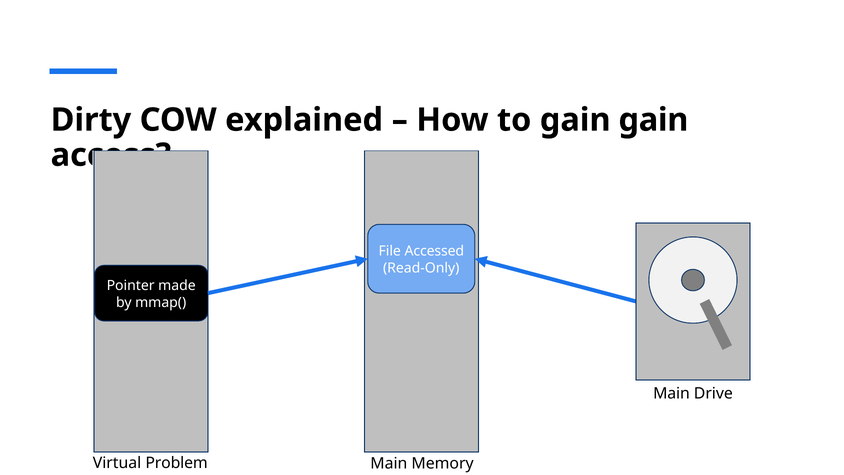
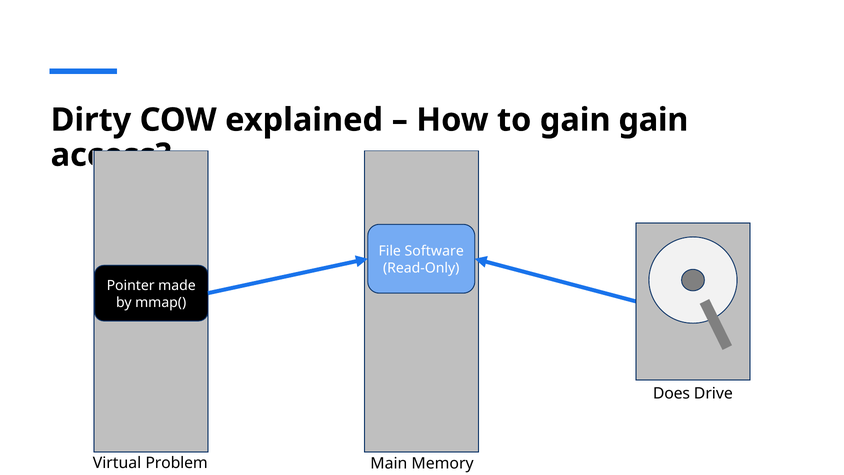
Accessed: Accessed -> Software
Main at (671, 393): Main -> Does
